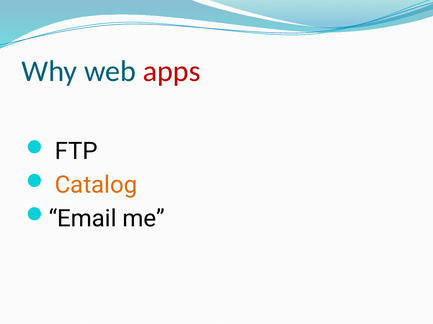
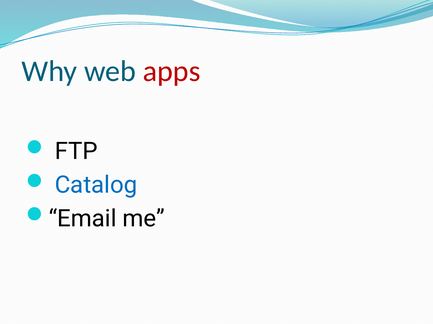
Catalog colour: orange -> blue
